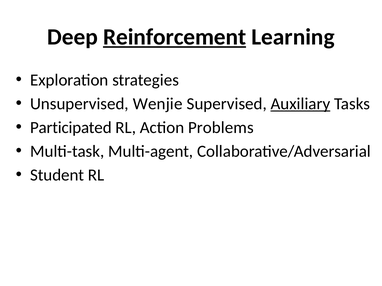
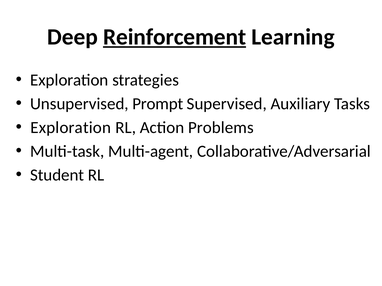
Wenjie: Wenjie -> Prompt
Auxiliary underline: present -> none
Participated at (71, 128): Participated -> Exploration
